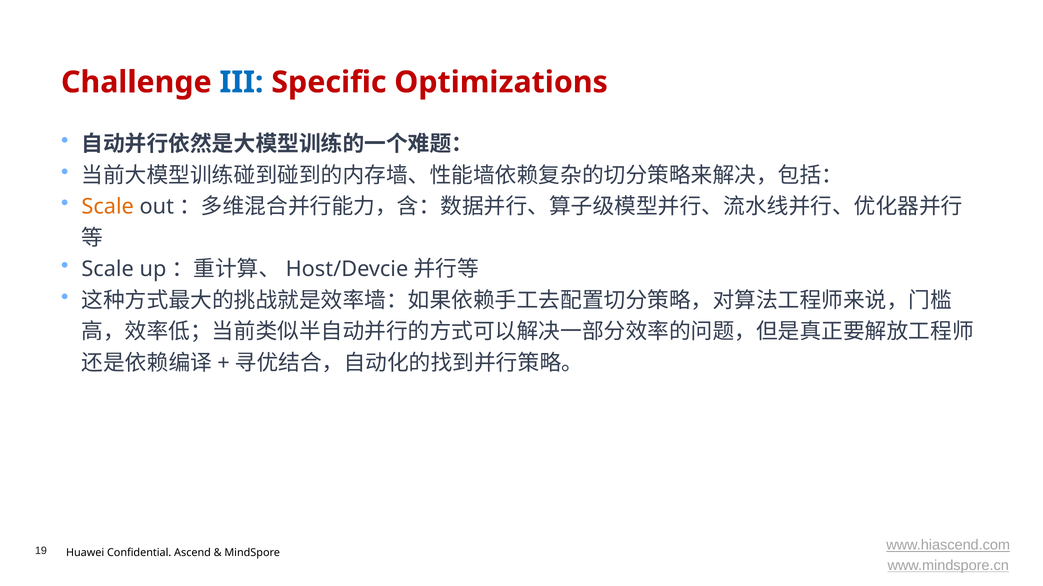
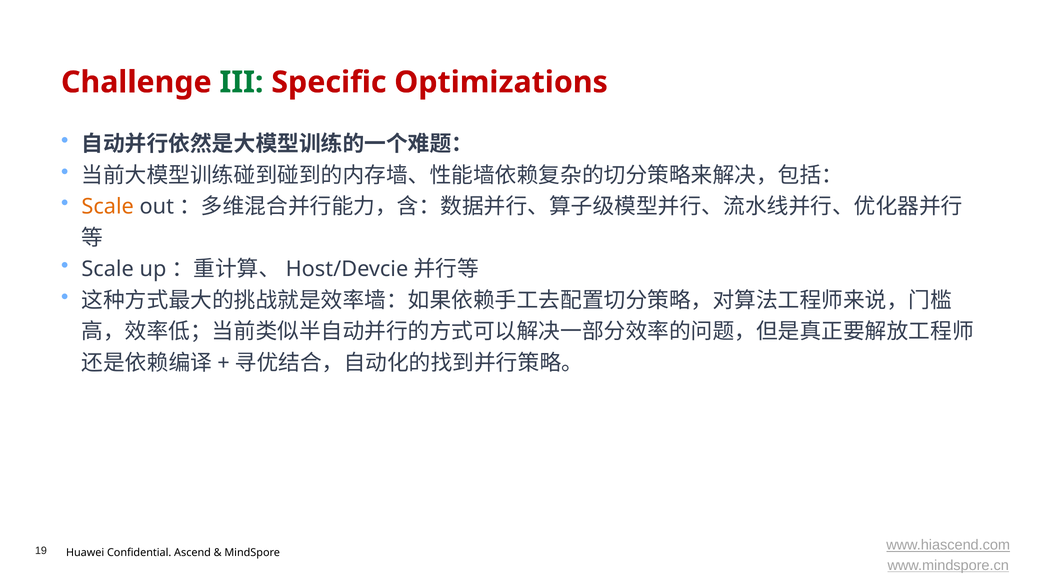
III colour: blue -> green
